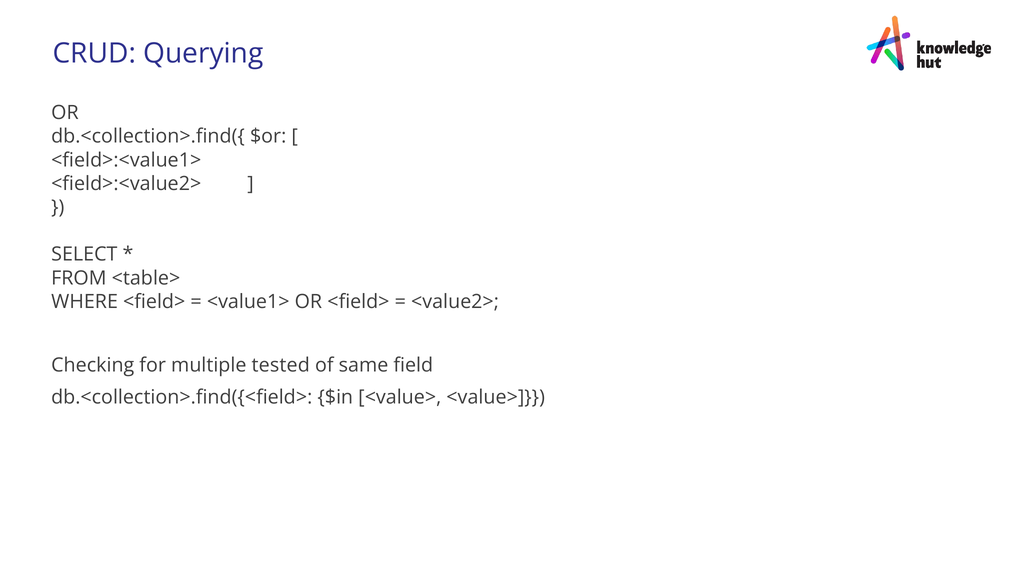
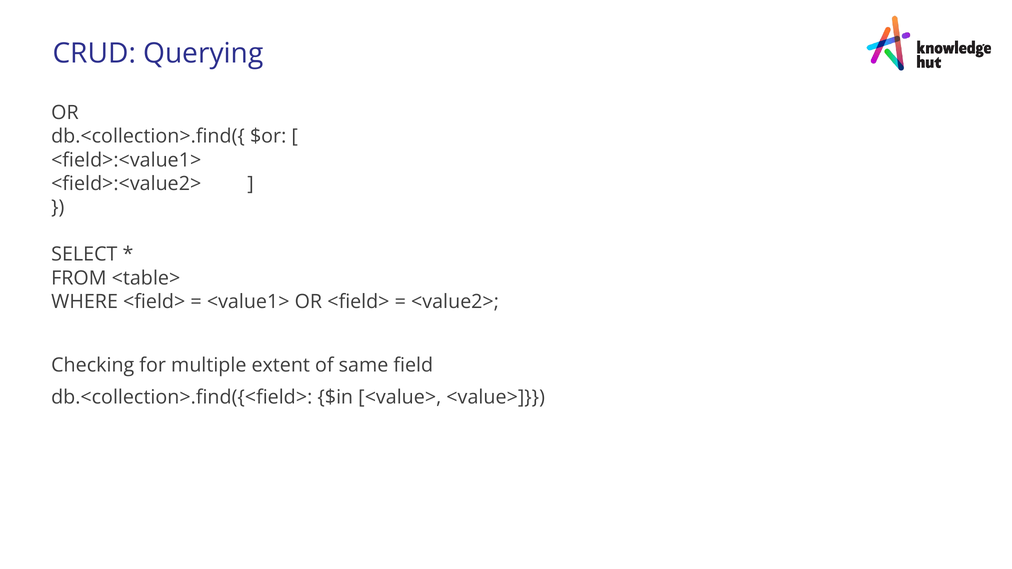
tested: tested -> extent
